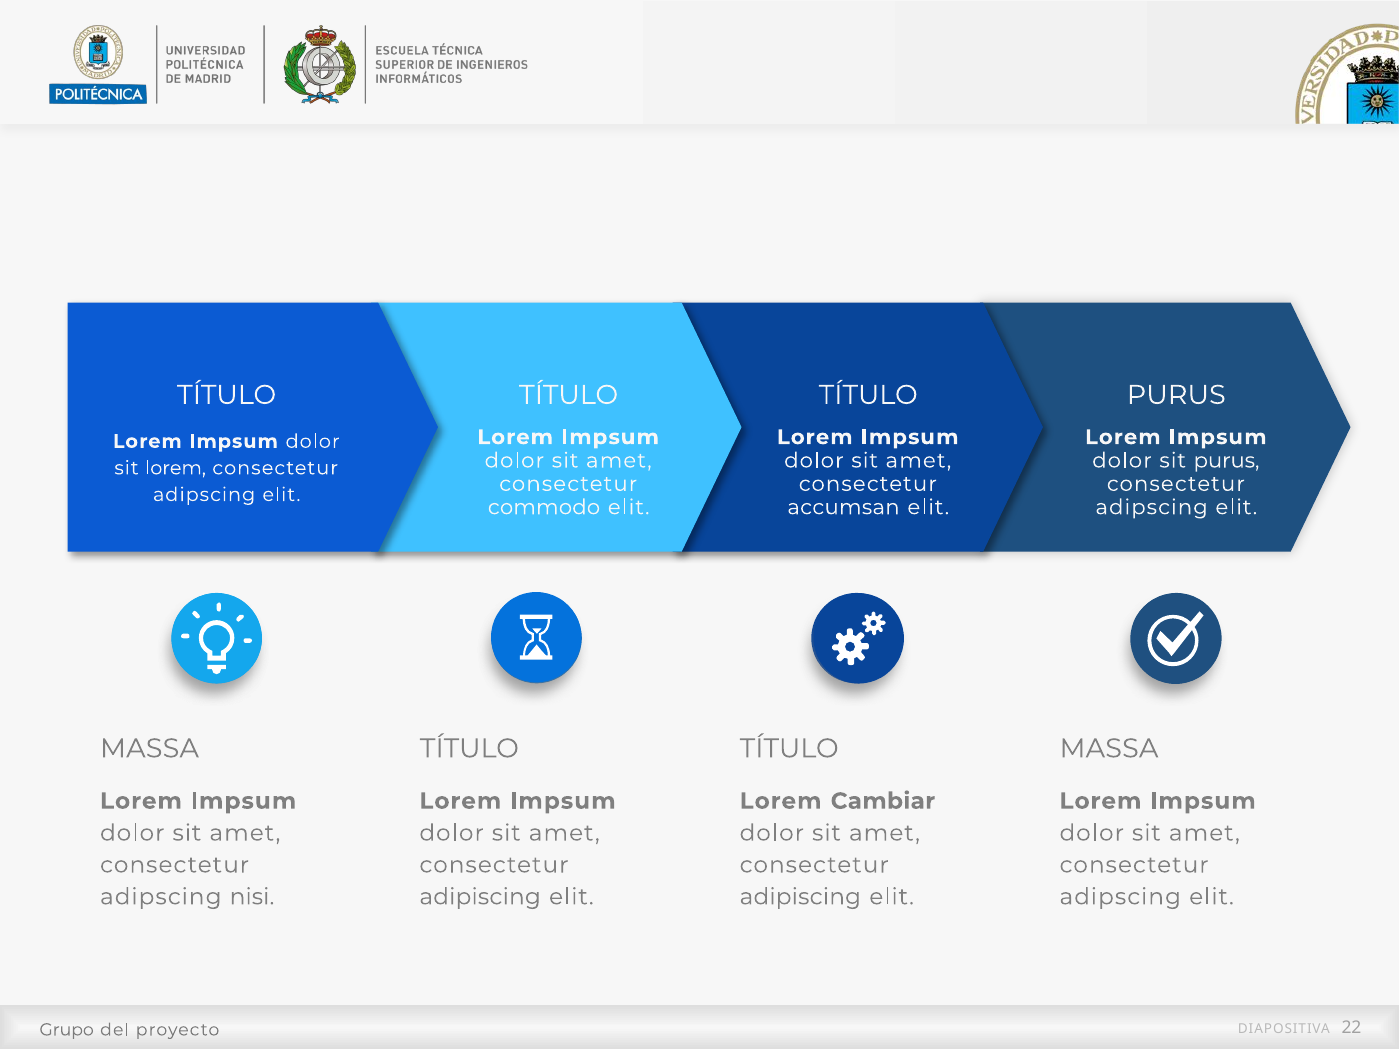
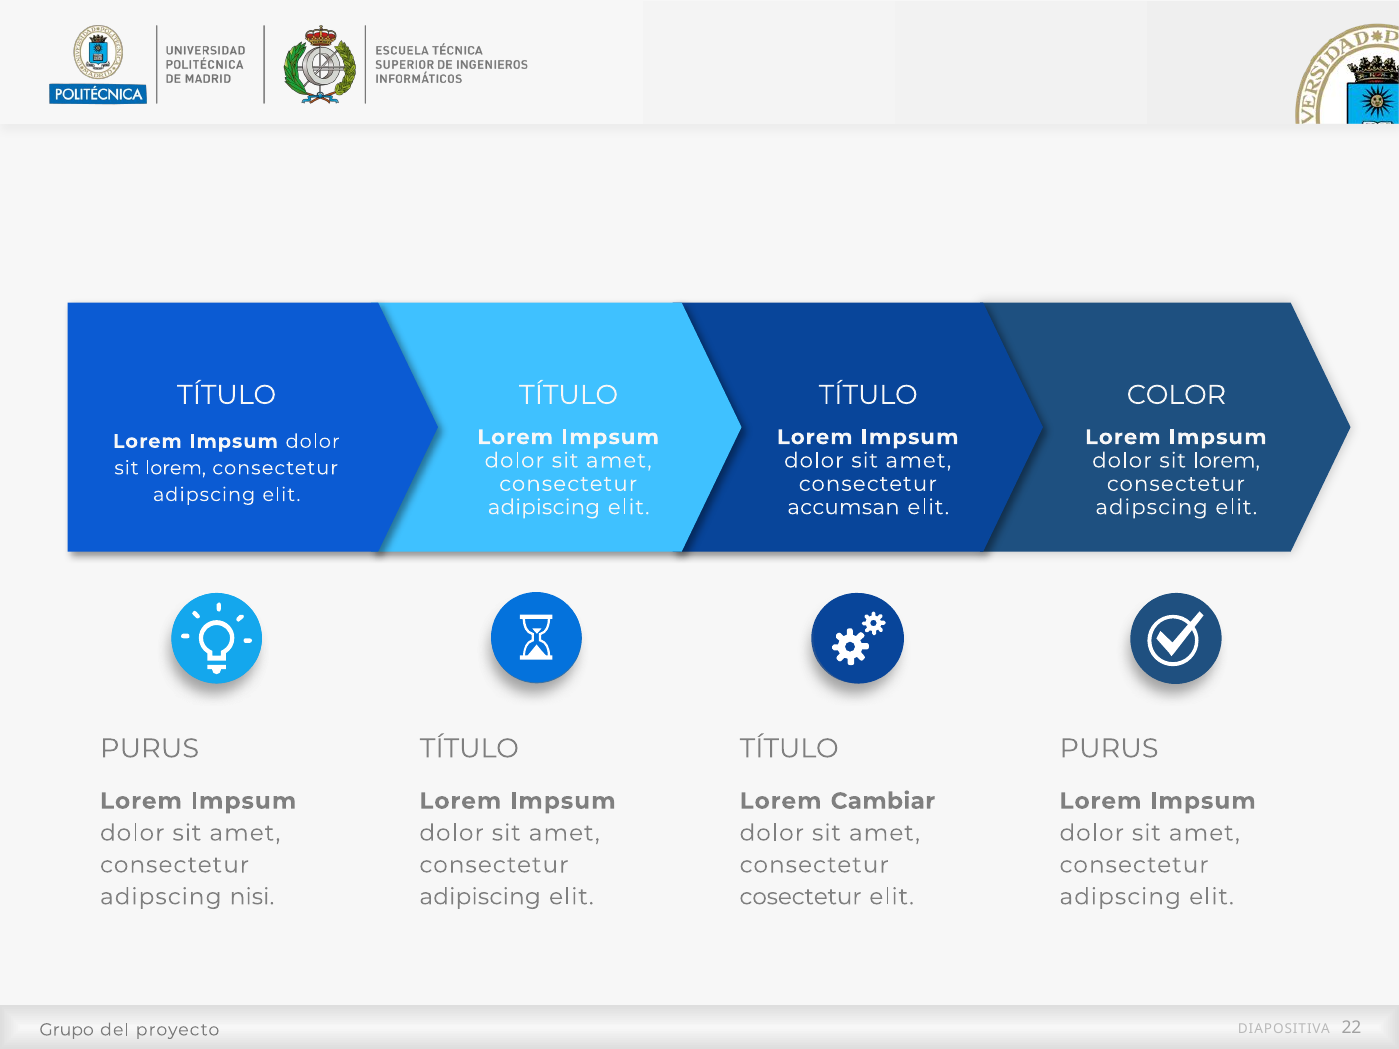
PURUS at (1176, 395): PURUS -> COLOR
purus at (1227, 461): purus -> lorem
commodo at (544, 507): commodo -> adipiscing
MASSA at (149, 749): MASSA -> PURUS
MASSA at (1109, 749): MASSA -> PURUS
adipiscing at (800, 897): adipiscing -> cosectetur
